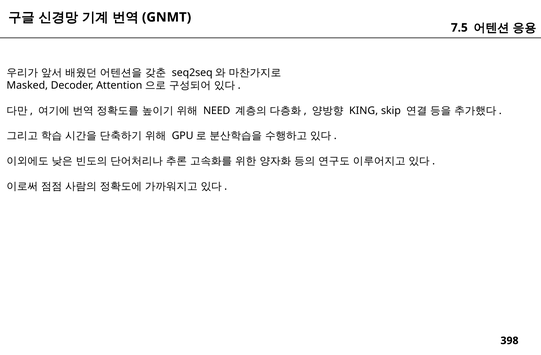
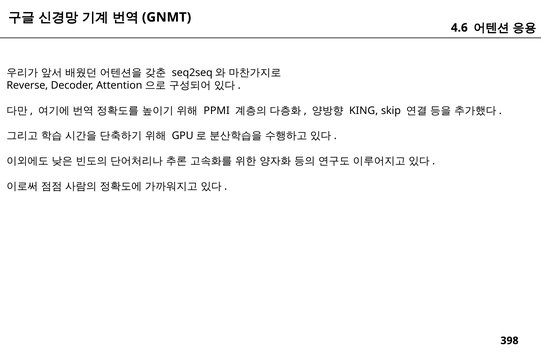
7.5: 7.5 -> 4.6
Masked: Masked -> Reverse
NEED: NEED -> PPMI
